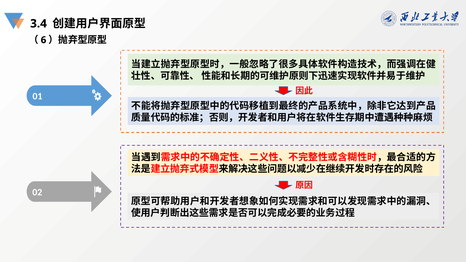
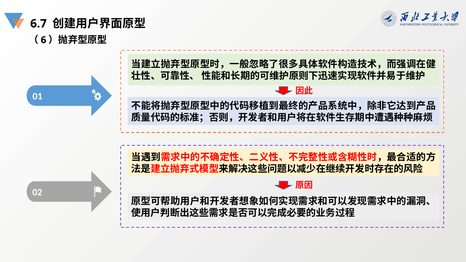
3.4: 3.4 -> 6.7
